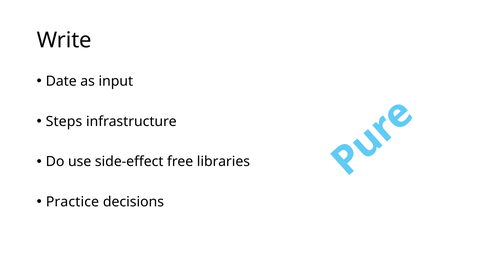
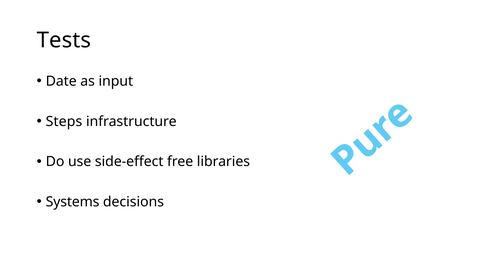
Write: Write -> Tests
Practice: Practice -> Systems
